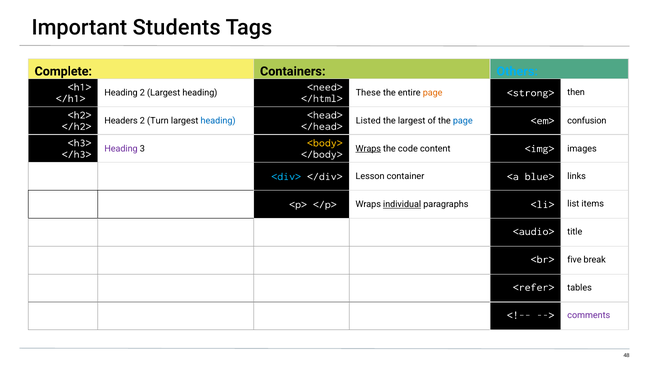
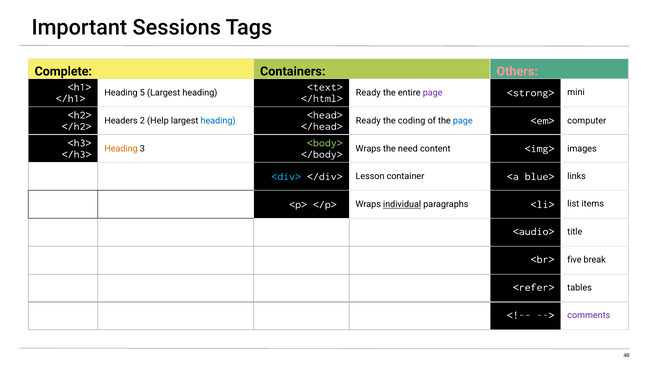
Students: Students -> Sessions
Others colour: light blue -> pink
Heading 2: 2 -> 5
<need>: <need> -> <text>
These at (368, 93): These -> Ready
page at (433, 93) colour: orange -> purple
then: then -> mini
Turn: Turn -> Help
Listed at (368, 121): Listed -> Ready
the largest: largest -> coding
confusion: confusion -> computer
Heading at (121, 149) colour: purple -> orange
<body> colour: yellow -> light green
Wraps at (368, 149) underline: present -> none
code: code -> need
